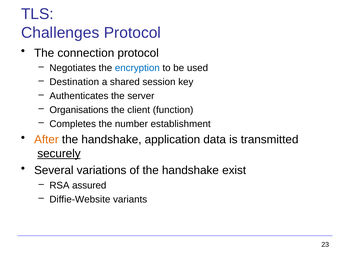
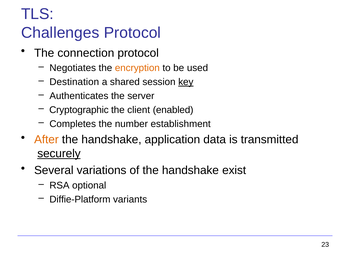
encryption colour: blue -> orange
key underline: none -> present
Organisations: Organisations -> Cryptographic
function: function -> enabled
assured: assured -> optional
Diffie-Website: Diffie-Website -> Diffie-Platform
